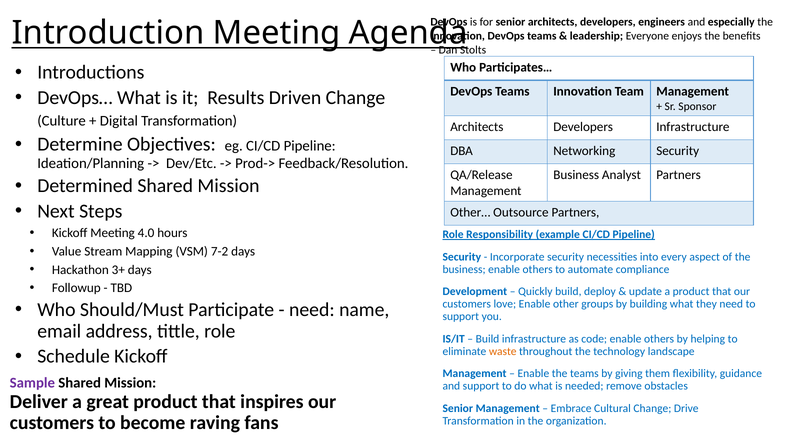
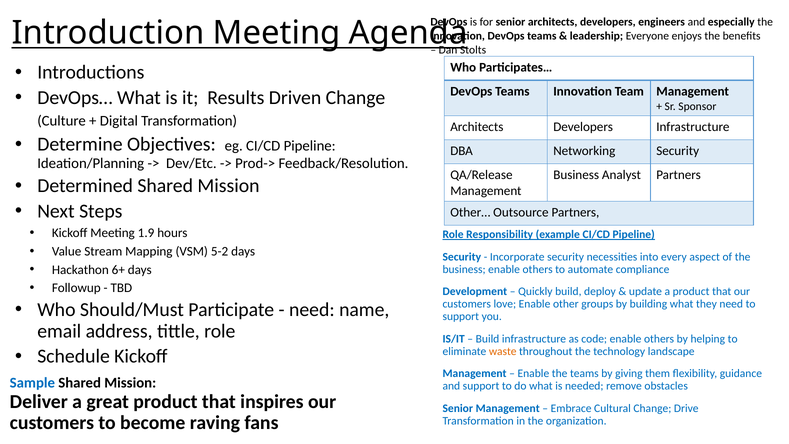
4.0: 4.0 -> 1.9
7-2: 7-2 -> 5-2
3+: 3+ -> 6+
Sample colour: purple -> blue
